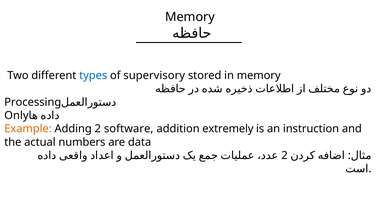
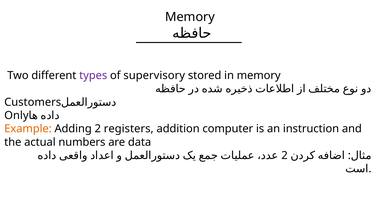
types colour: blue -> purple
Processing: Processing -> Customers
software: software -> registers
extremely: extremely -> computer
